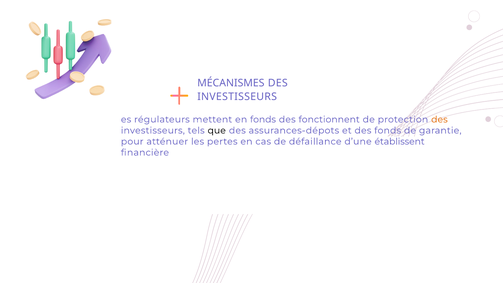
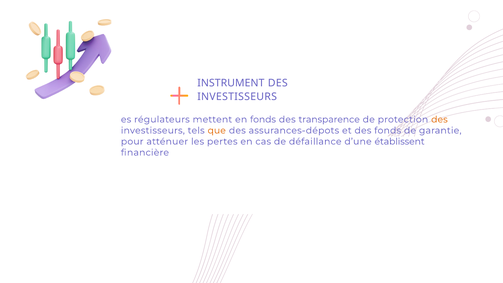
MÉCANISMES: MÉCANISMES -> INSTRUMENT
fonctionnent: fonctionnent -> transparence
que colour: black -> orange
